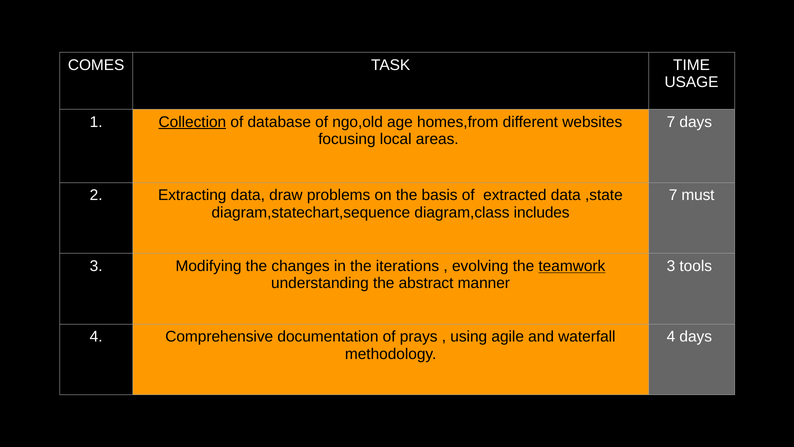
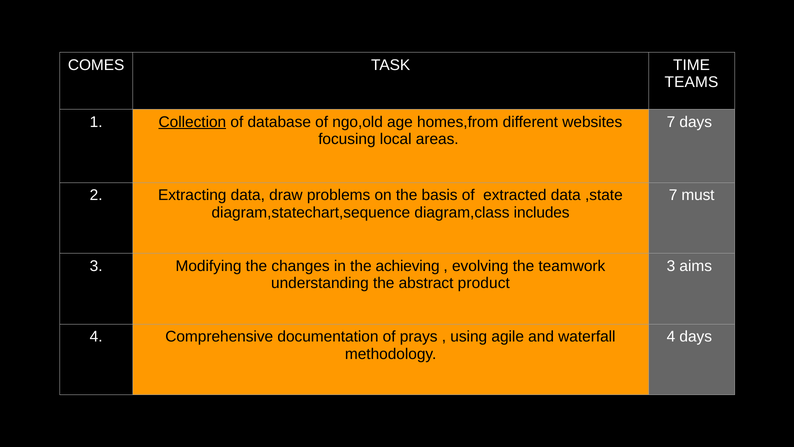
USAGE: USAGE -> TEAMS
iterations: iterations -> achieving
teamwork underline: present -> none
tools: tools -> aims
manner: manner -> product
